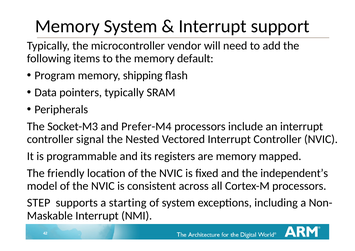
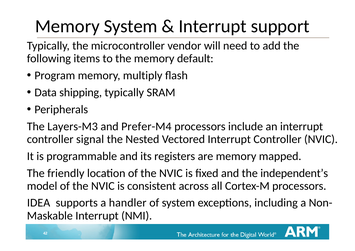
shipping: shipping -> multiply
pointers: pointers -> shipping
Socket-M3: Socket-M3 -> Layers-M3
STEP: STEP -> IDEA
starting: starting -> handler
